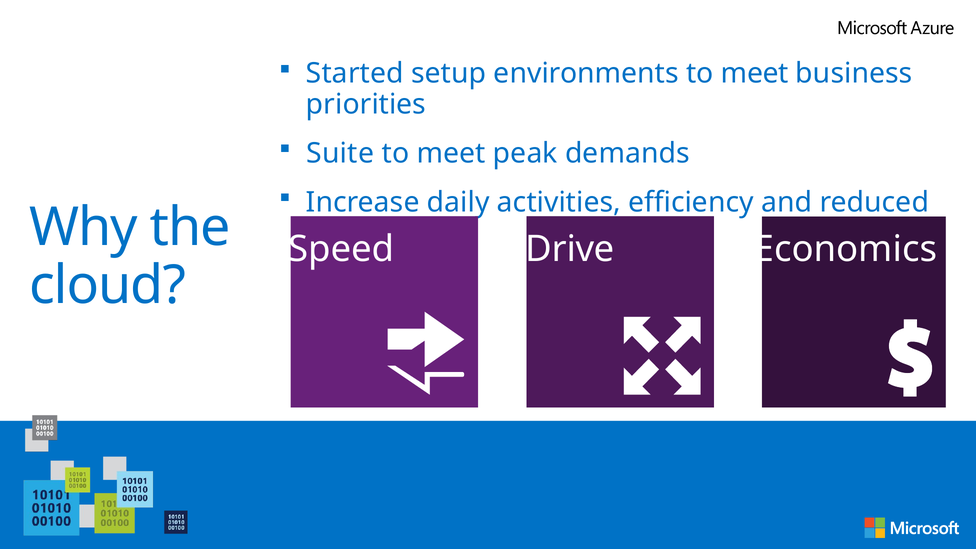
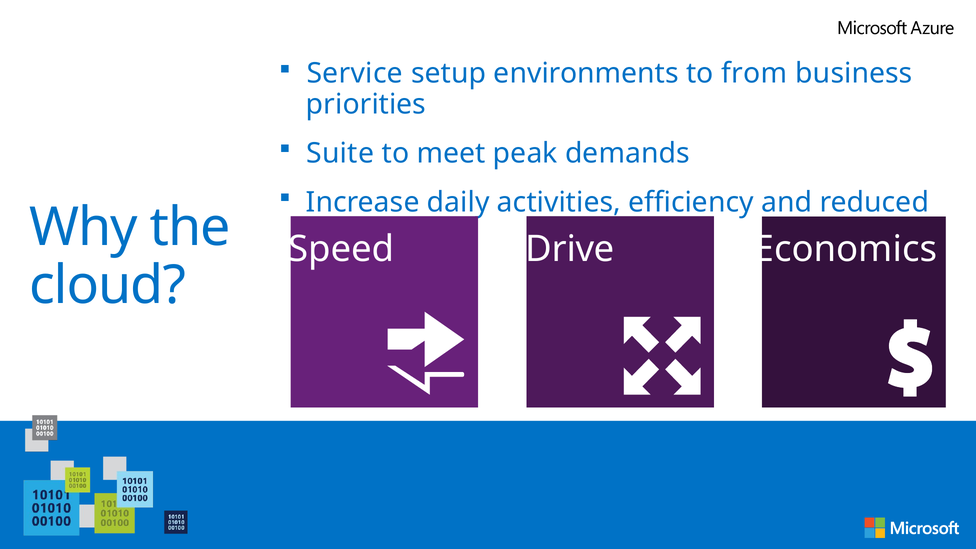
Started: Started -> Service
environments to meet: meet -> from
